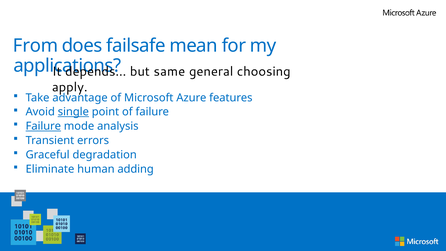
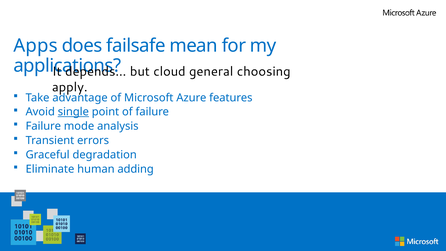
From: From -> Apps
same: same -> cloud
Failure at (43, 126) underline: present -> none
